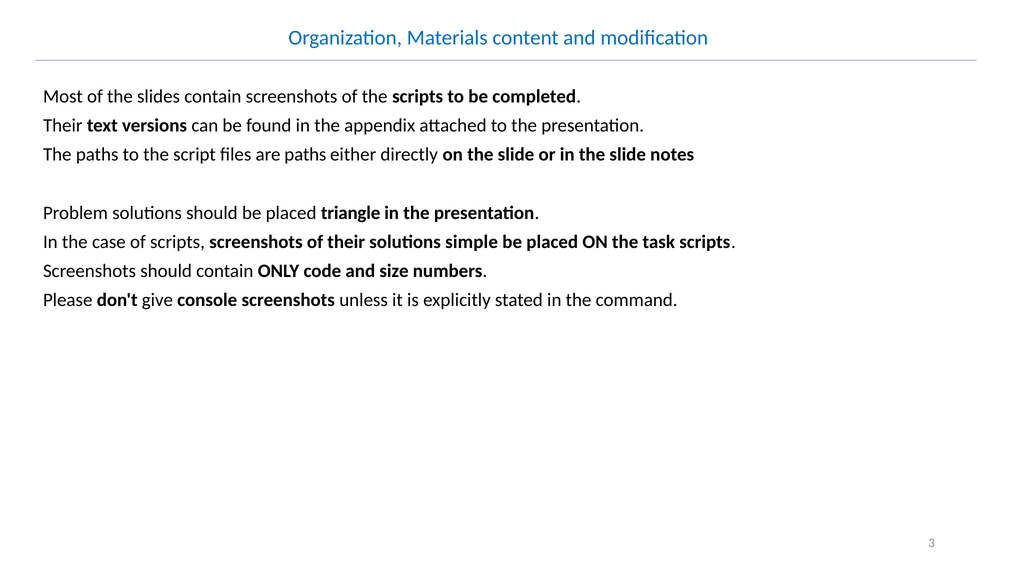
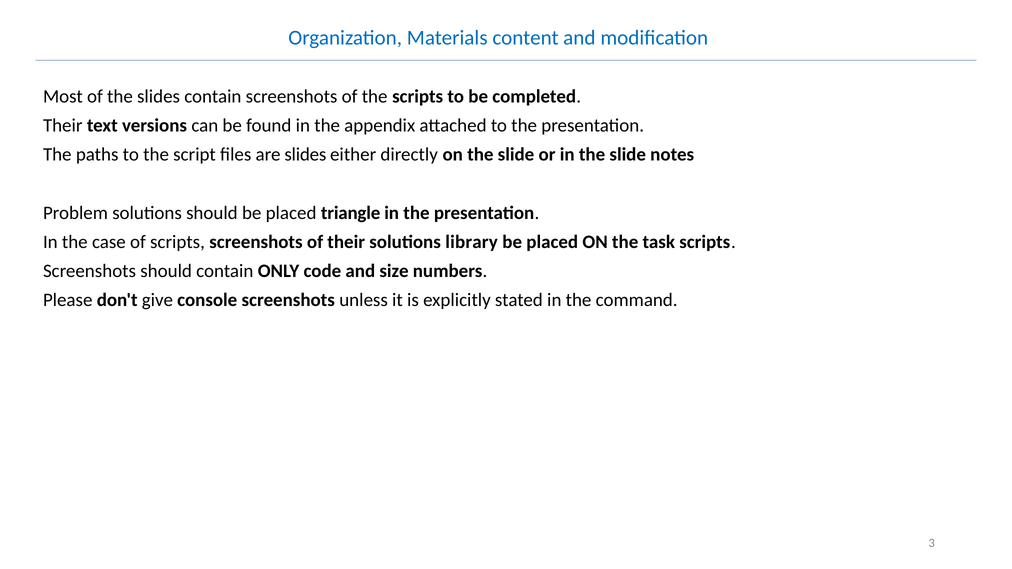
are paths: paths -> slides
simple: simple -> library
